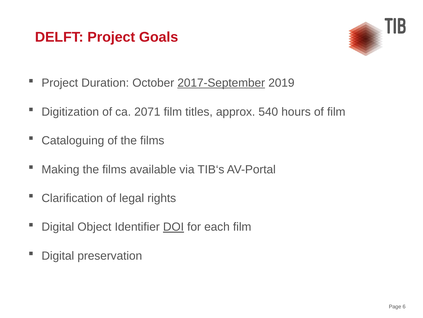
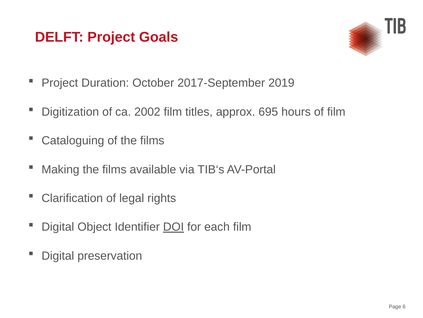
2017-September underline: present -> none
2071: 2071 -> 2002
540: 540 -> 695
